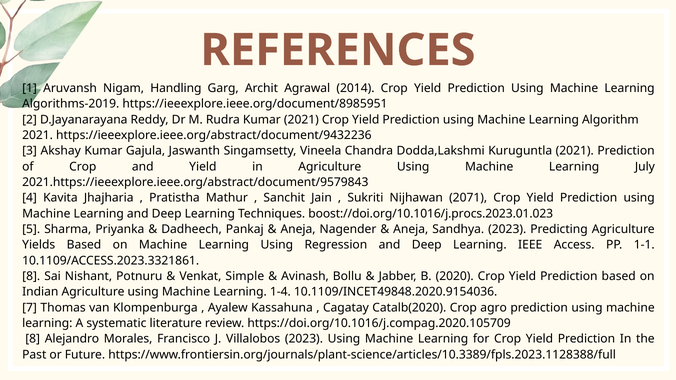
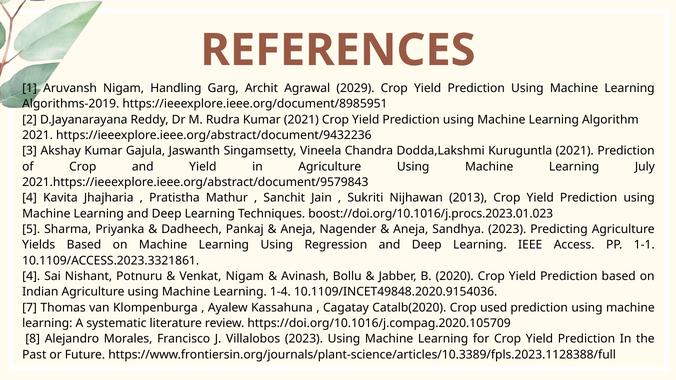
2014: 2014 -> 2029
2071: 2071 -> 2013
8 at (31, 276): 8 -> 4
Venkat Simple: Simple -> Nigam
agro: agro -> used
